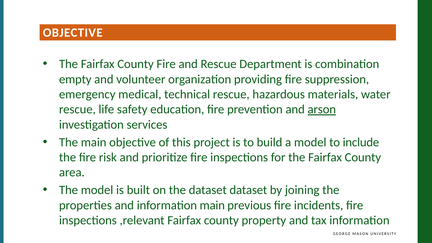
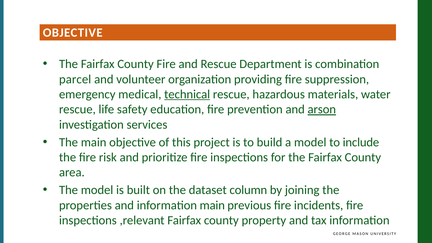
empty: empty -> parcel
technical underline: none -> present
dataset dataset: dataset -> column
